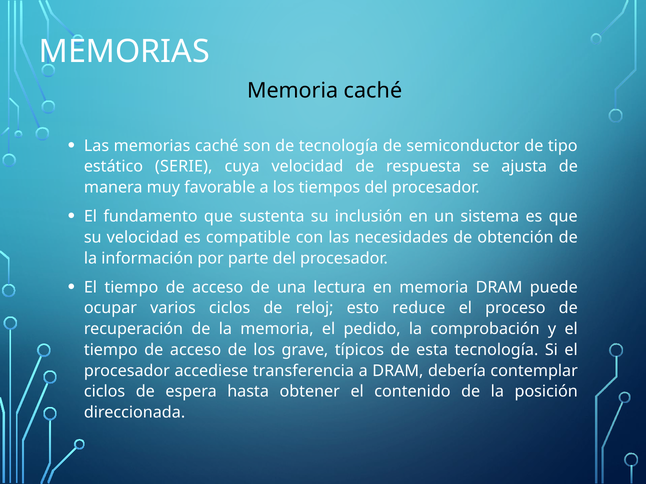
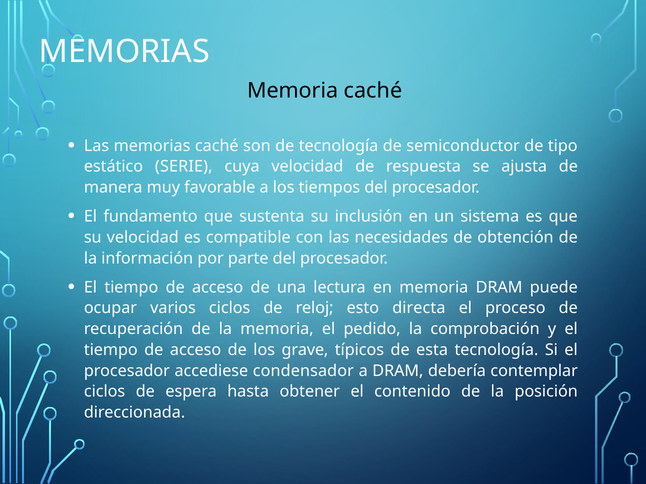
reduce: reduce -> directa
transferencia: transferencia -> condensador
